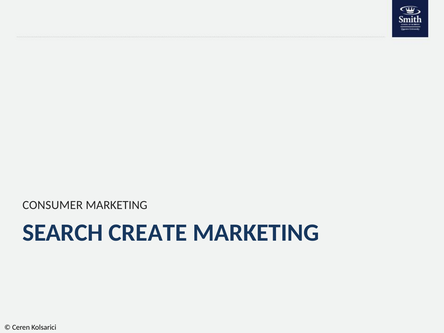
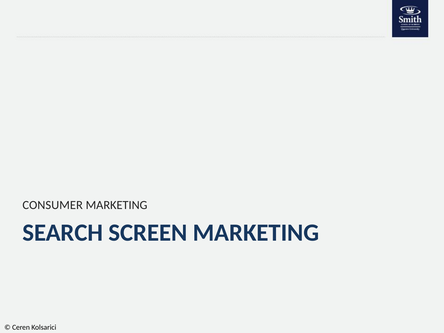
CREATE: CREATE -> SCREEN
